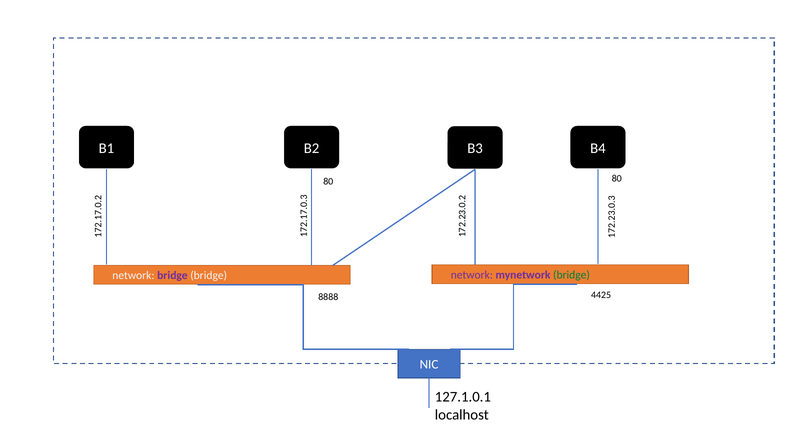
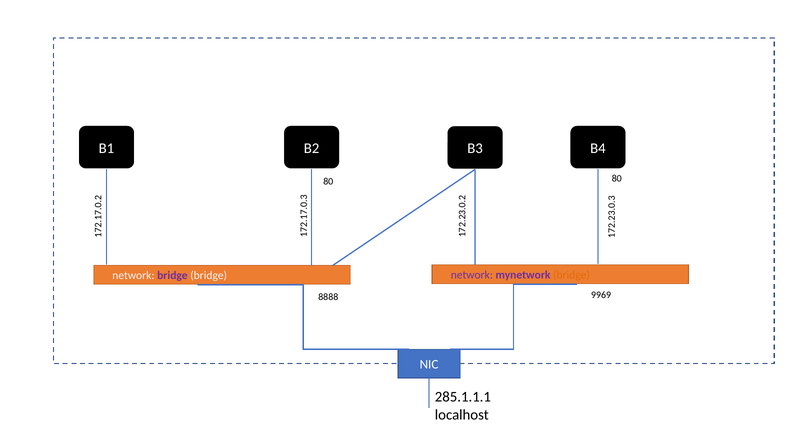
bridge at (571, 275) colour: green -> orange
4425: 4425 -> 9969
127.1.0.1: 127.1.0.1 -> 285.1.1.1
